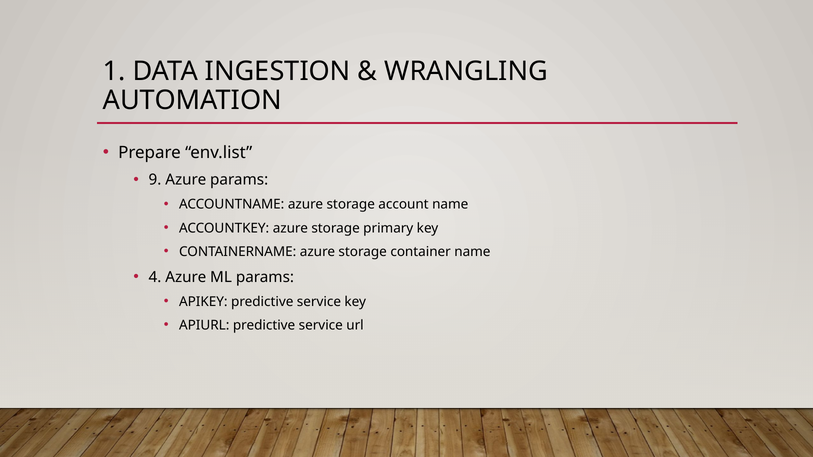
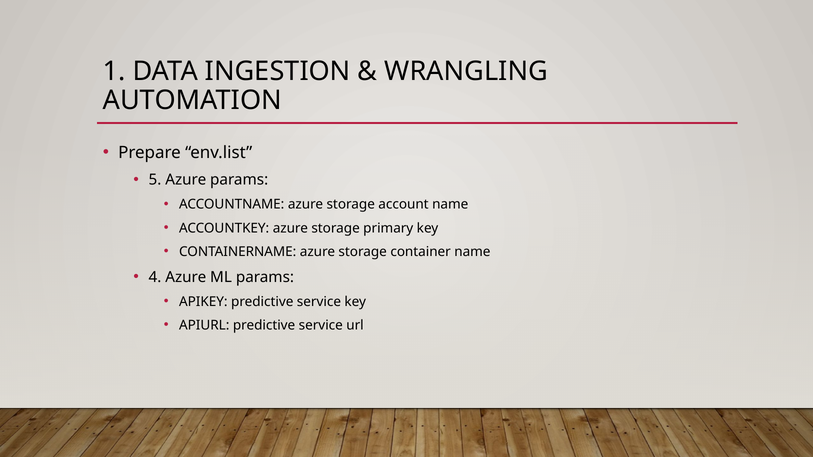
9: 9 -> 5
